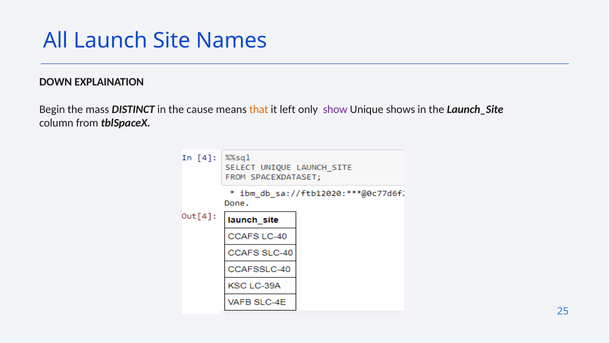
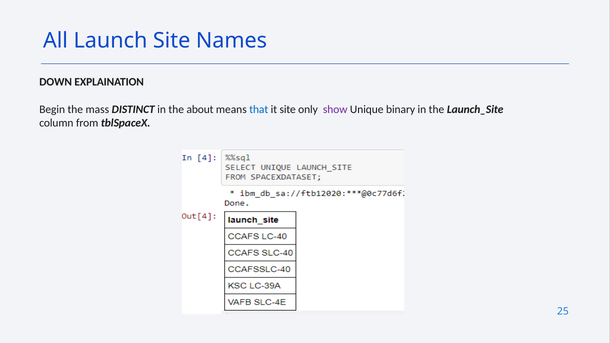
cause: cause -> about
that colour: orange -> blue
it left: left -> site
shows: shows -> binary
